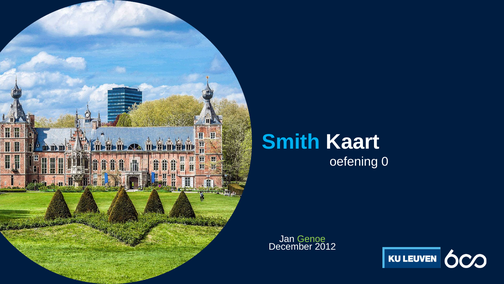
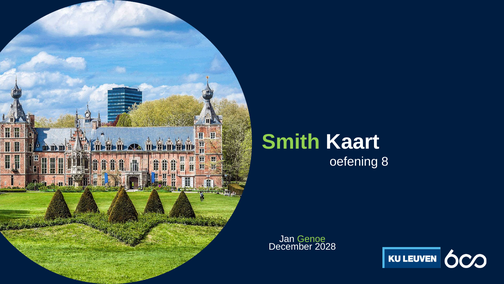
Smith colour: light blue -> light green
0: 0 -> 8
2012: 2012 -> 2028
